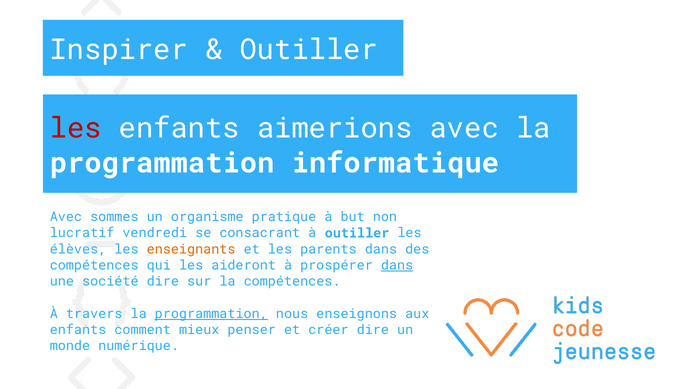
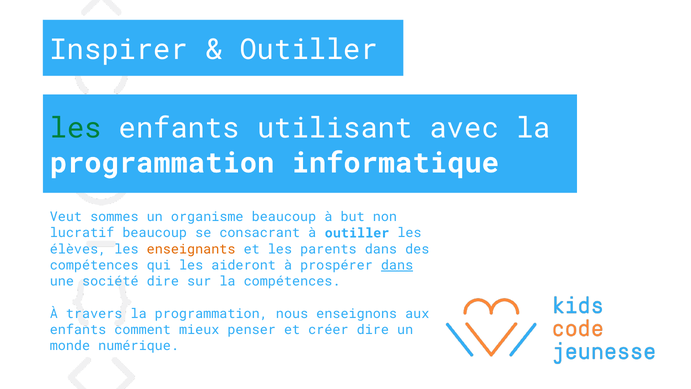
les at (76, 128) colour: red -> green
aimerions: aimerions -> utilisant
Avec at (66, 217): Avec -> Veut
organisme pratique: pratique -> beaucoup
lucratif vendredi: vendredi -> beaucoup
programmation at (211, 313) underline: present -> none
